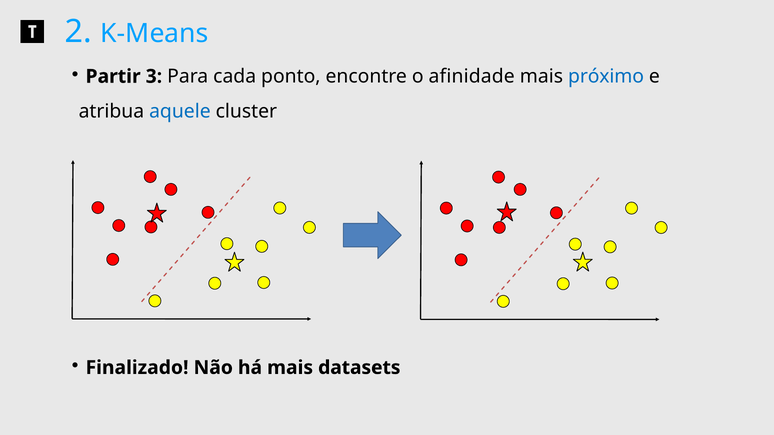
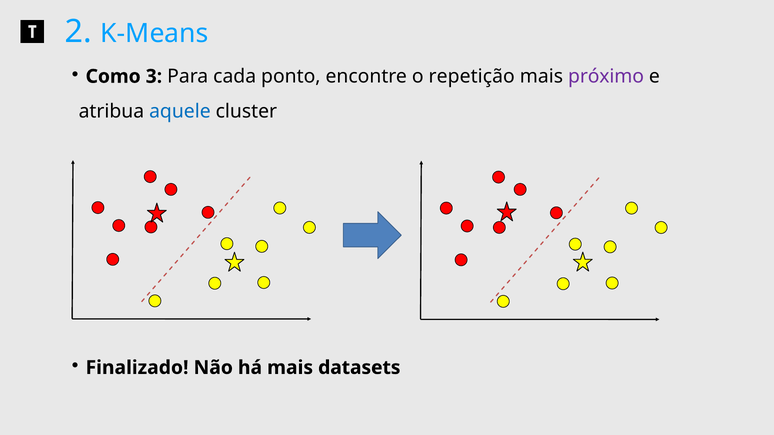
Partir: Partir -> Como
afinidade: afinidade -> repetição
próximo colour: blue -> purple
